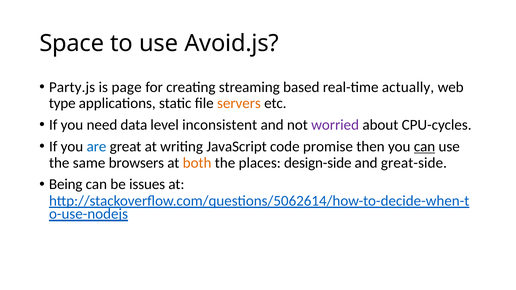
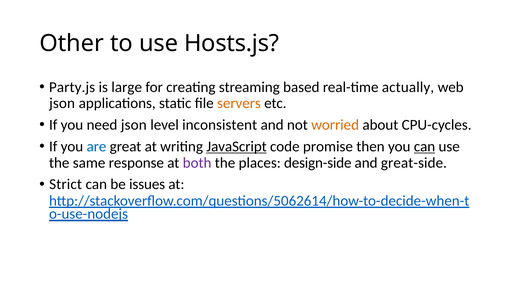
Space: Space -> Other
Avoid.js: Avoid.js -> Hosts.js
page: page -> large
type at (62, 103): type -> json
need data: data -> json
worried colour: purple -> orange
JavaScript underline: none -> present
browsers: browsers -> response
both colour: orange -> purple
Being: Being -> Strict
